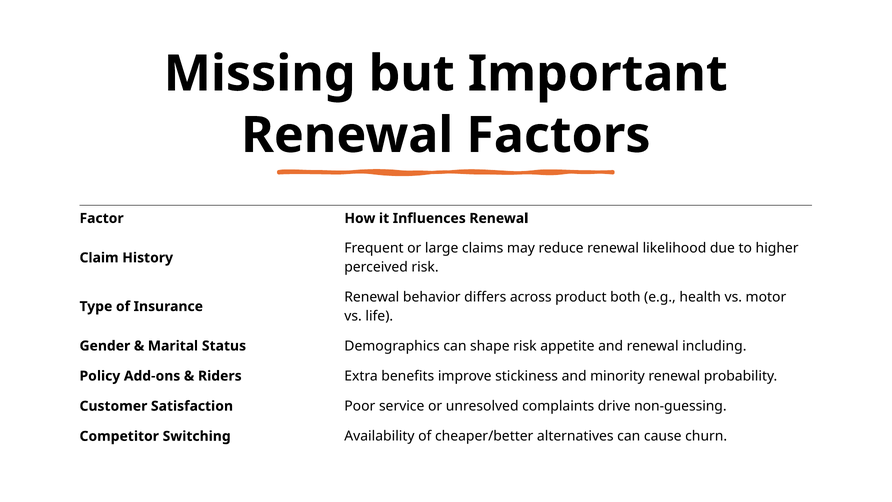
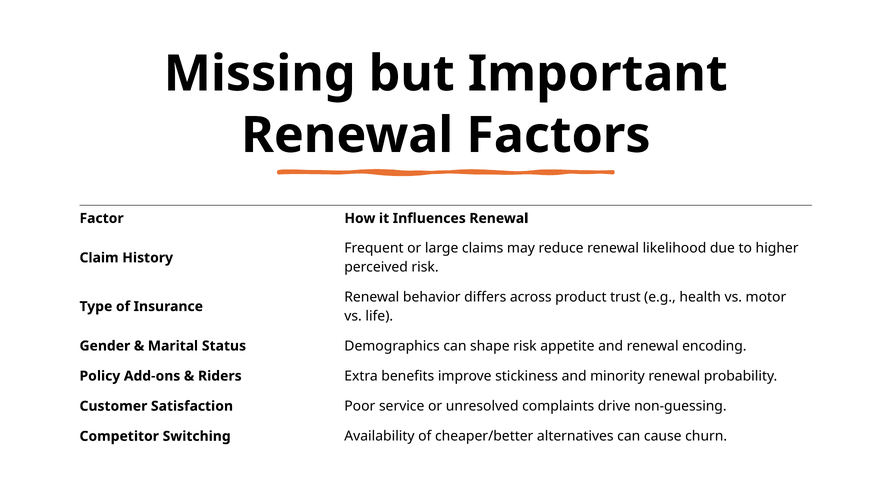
both: both -> trust
including: including -> encoding
